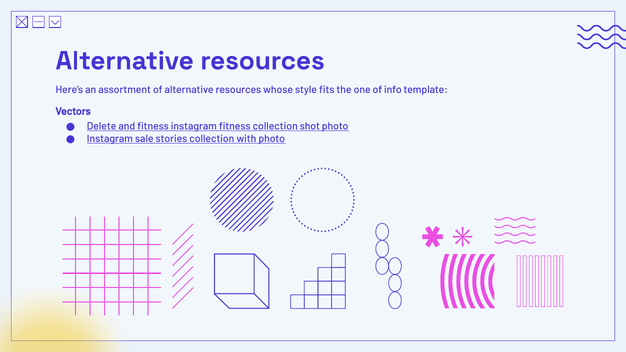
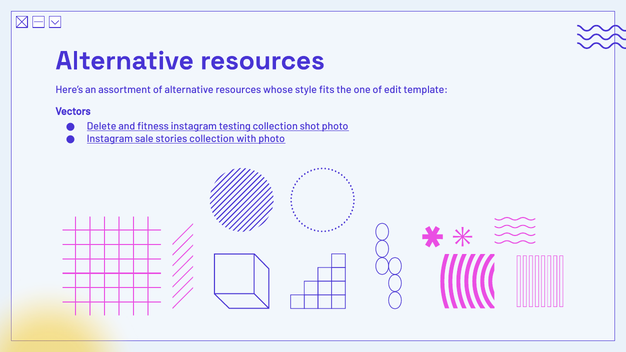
info: info -> edit
instagram fitness: fitness -> testing
